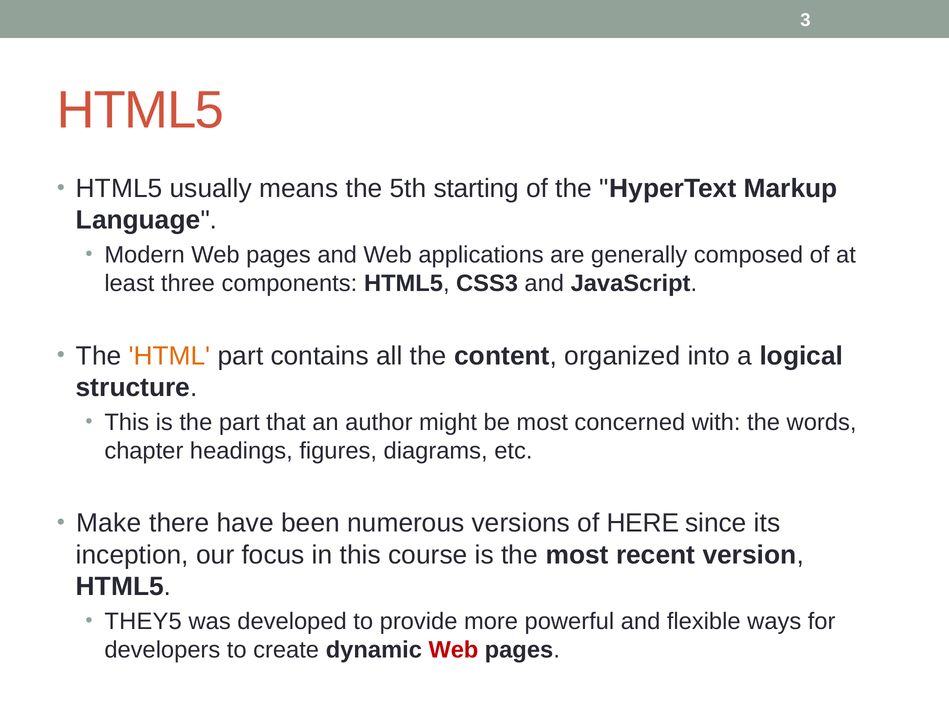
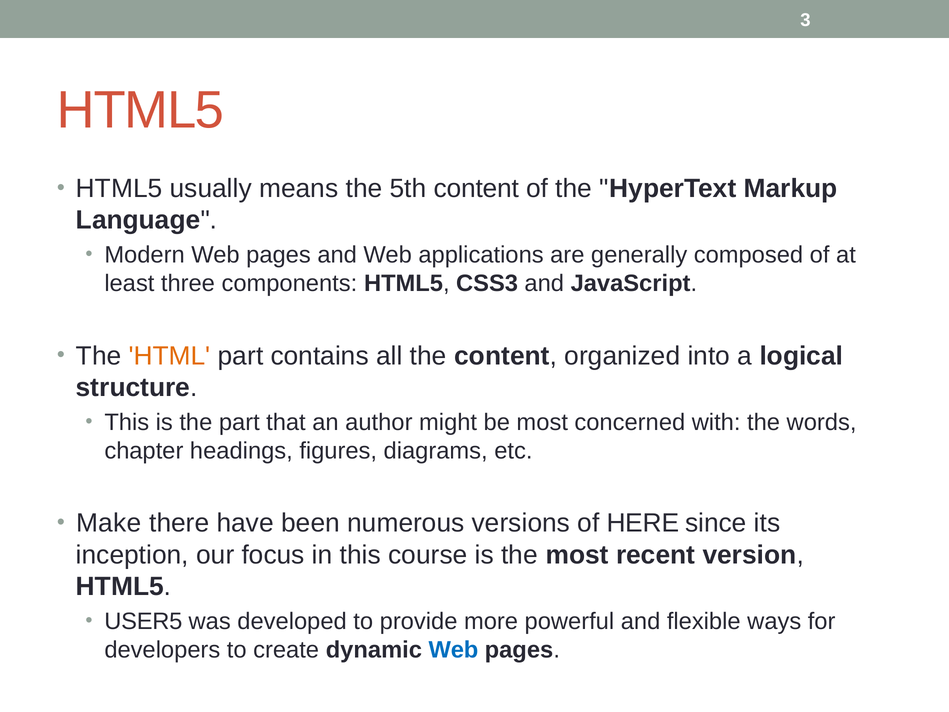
5th starting: starting -> content
THEY5: THEY5 -> USER5
Web at (453, 650) colour: red -> blue
